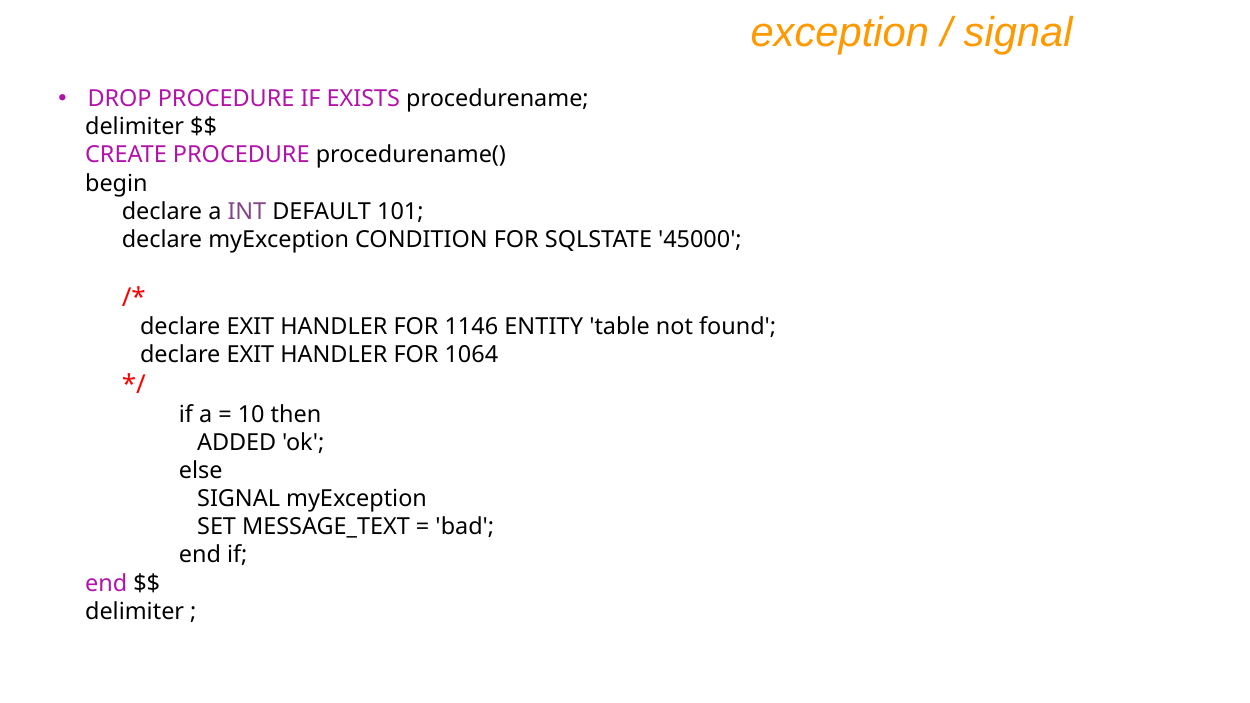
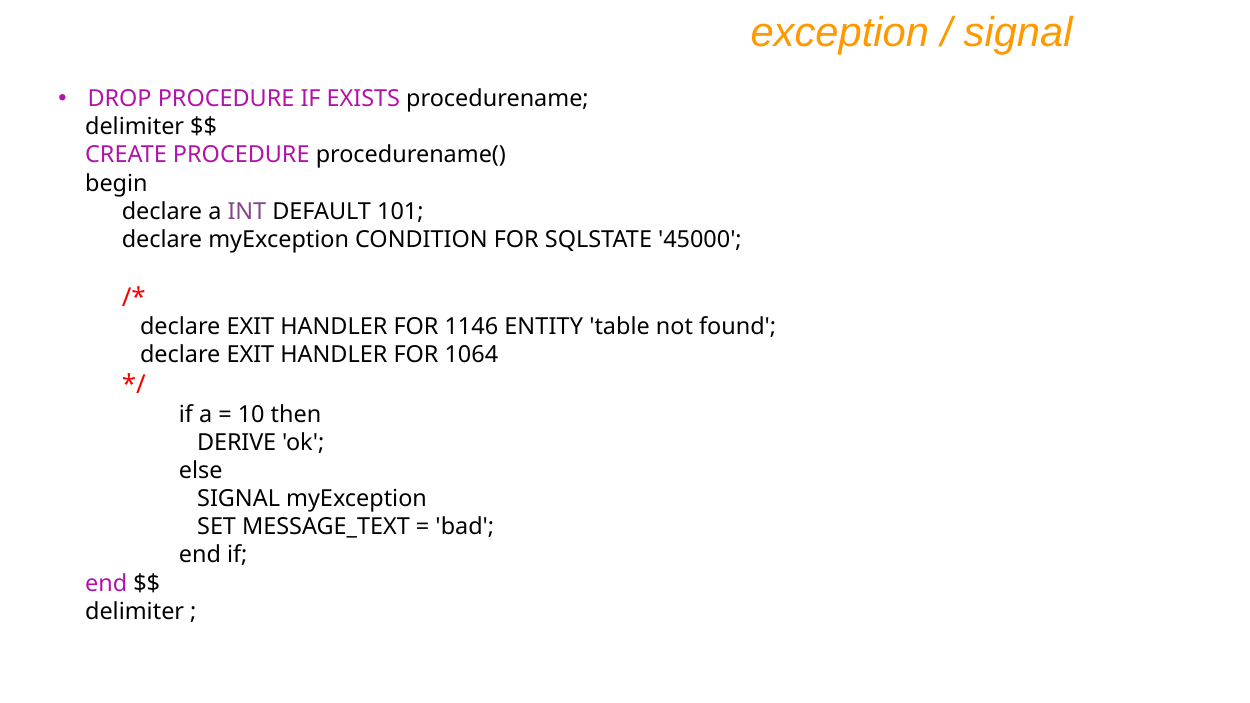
ADDED: ADDED -> DERIVE
